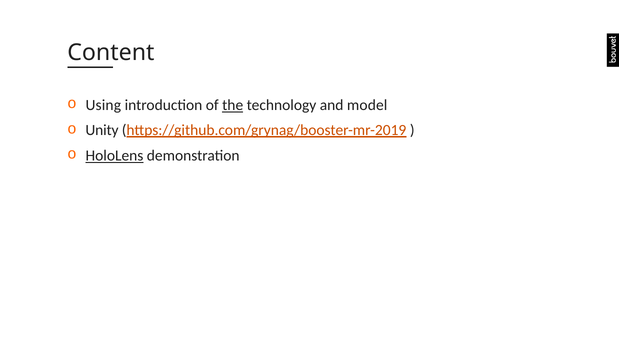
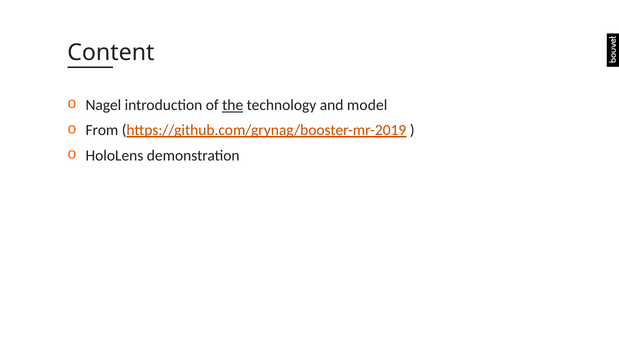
Using: Using -> Nagel
Unity: Unity -> From
HoloLens underline: present -> none
